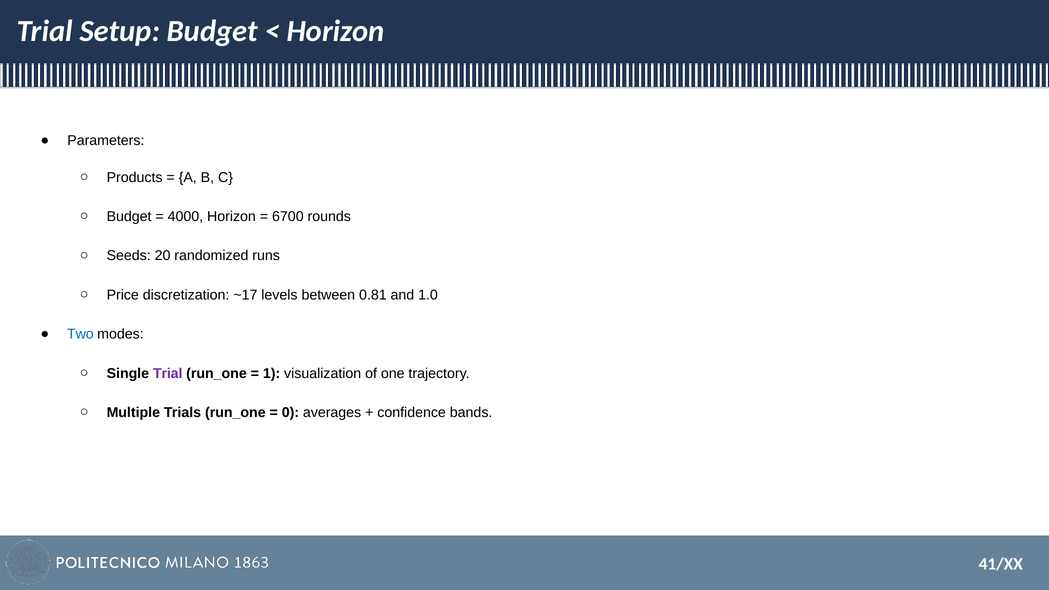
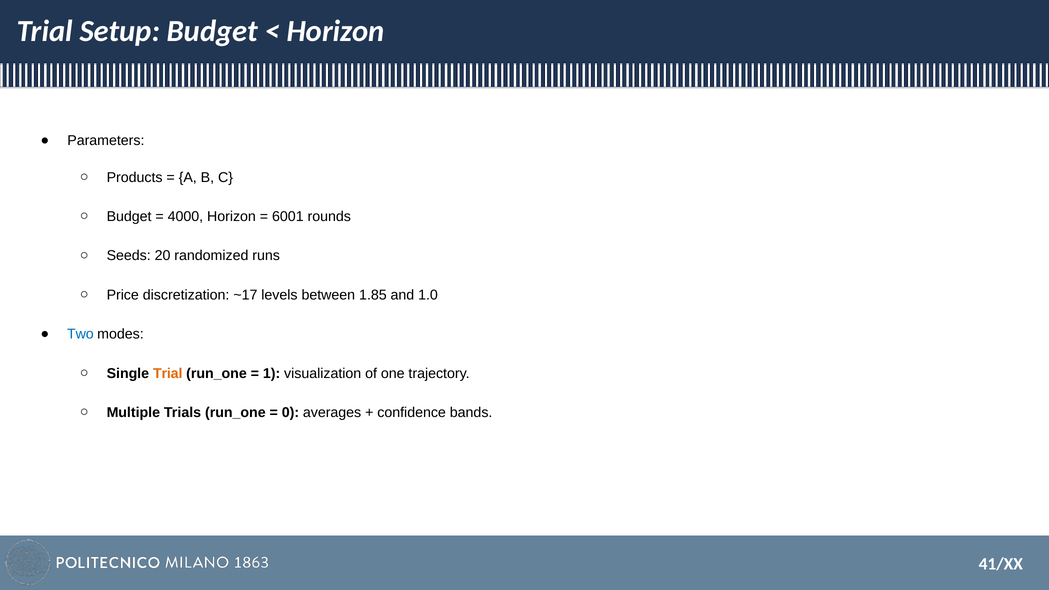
6700: 6700 -> 6001
0.81: 0.81 -> 1.85
Trial at (168, 373) colour: purple -> orange
